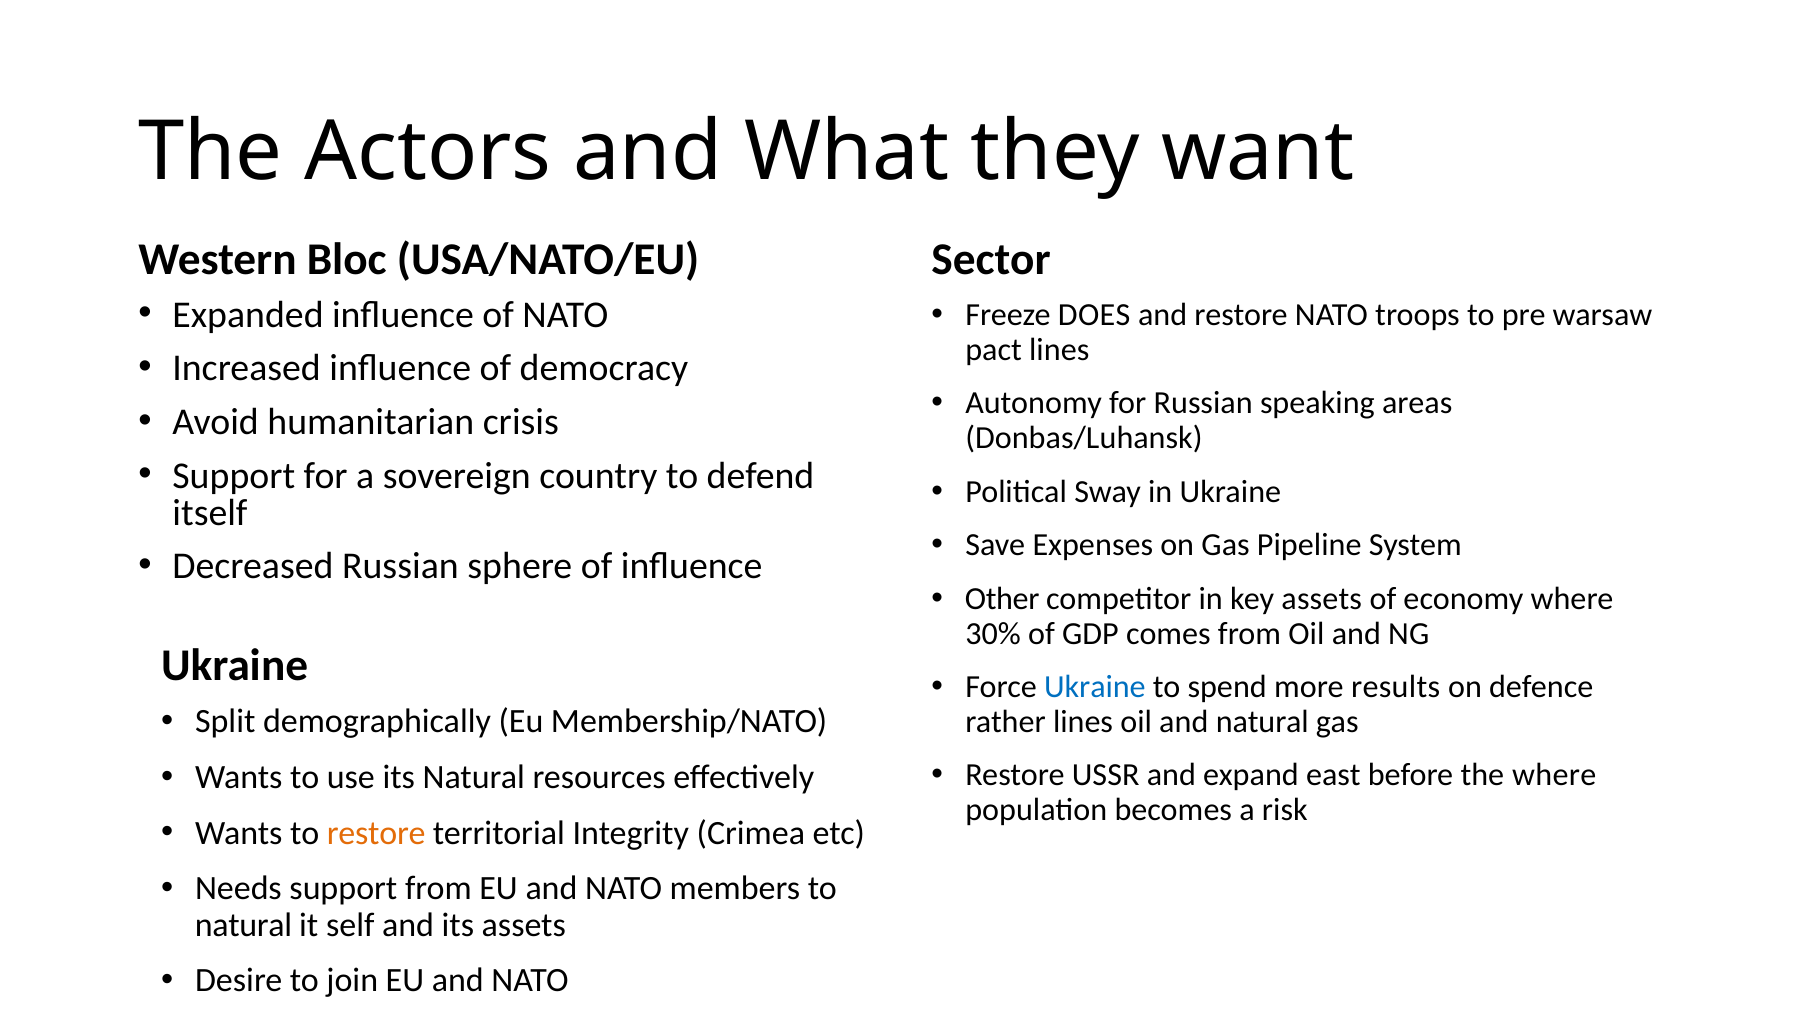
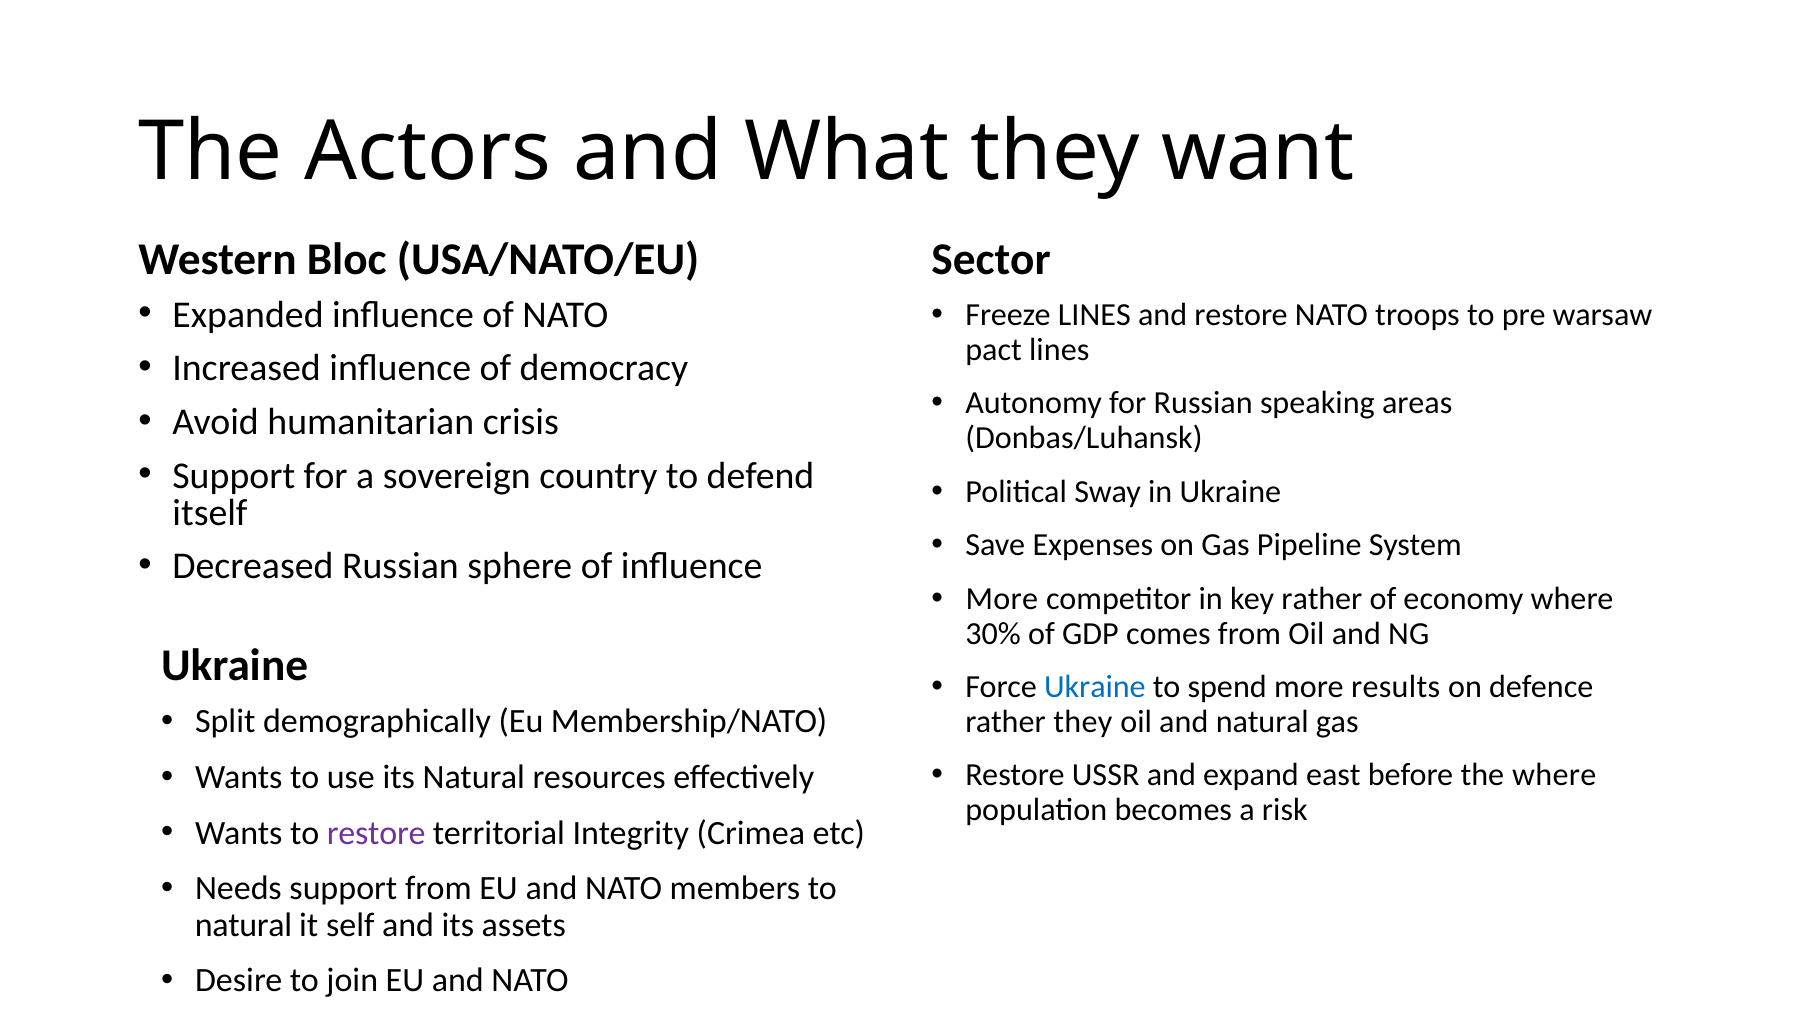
Freeze DOES: DOES -> LINES
Other at (1002, 599): Other -> More
key assets: assets -> rather
rather lines: lines -> they
restore at (376, 833) colour: orange -> purple
